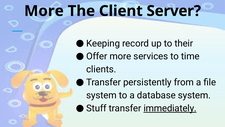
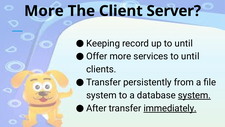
up to their: their -> until
services to time: time -> until
system at (194, 95) underline: none -> present
Stuff: Stuff -> After
